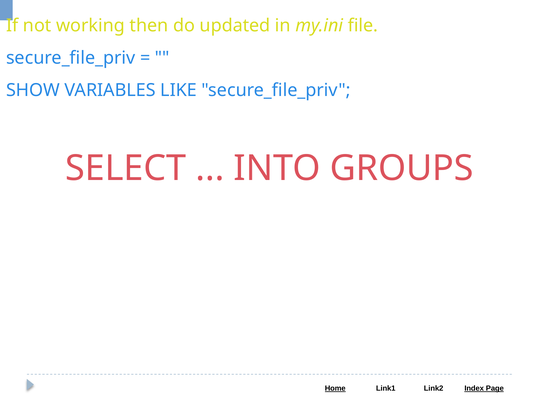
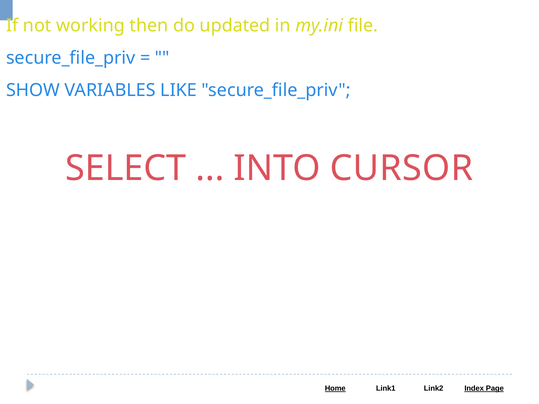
GROUPS: GROUPS -> CURSOR
